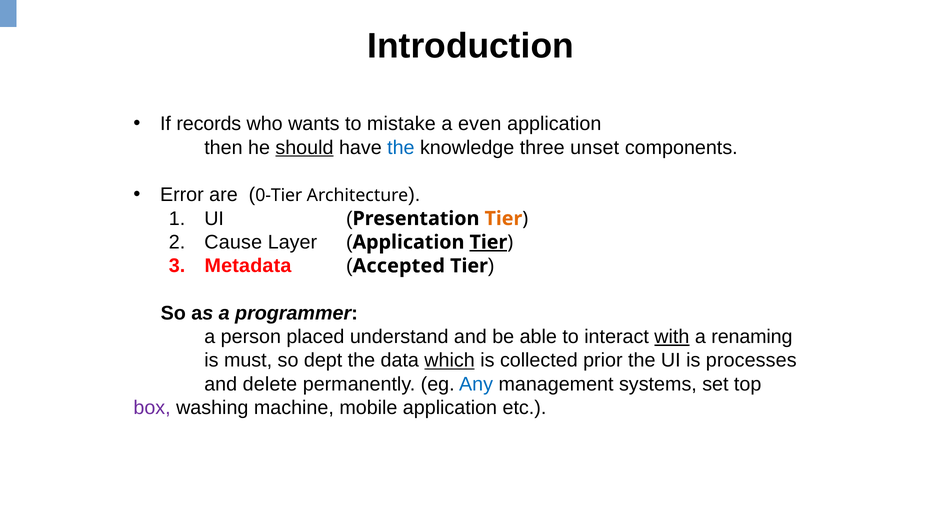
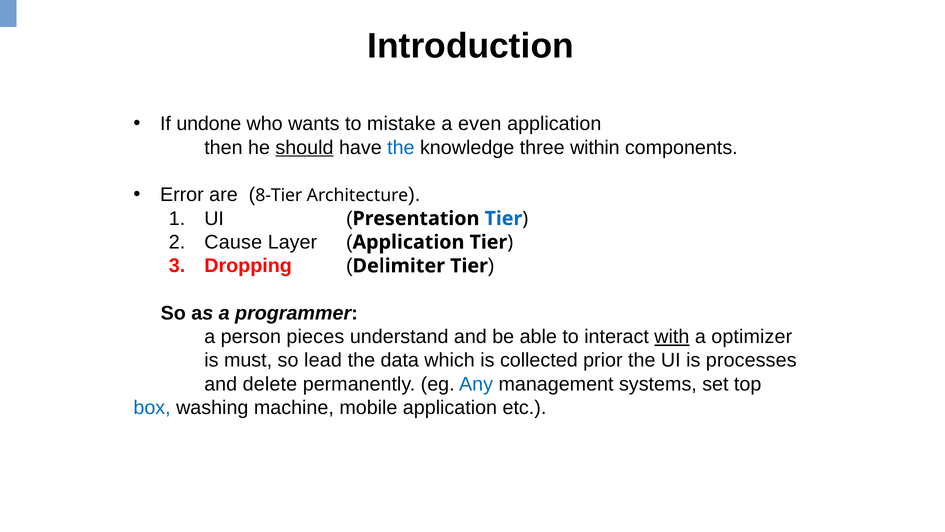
records: records -> undone
unset: unset -> within
0-Tier: 0-Tier -> 8-Tier
Tier at (503, 218) colour: orange -> blue
Tier at (488, 242) underline: present -> none
Metadata: Metadata -> Dropping
Accepted: Accepted -> Delimiter
placed: placed -> pieces
renaming: renaming -> optimizer
dept: dept -> lead
which underline: present -> none
box colour: purple -> blue
